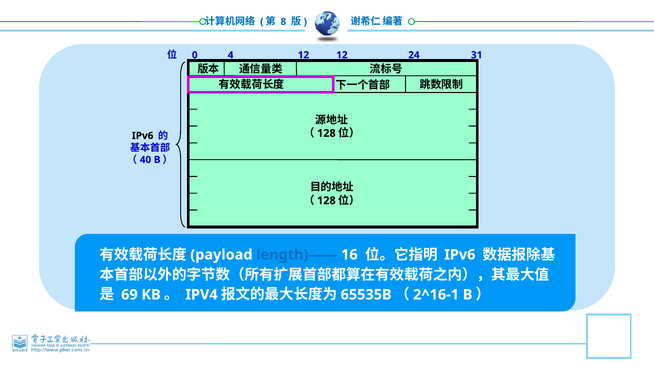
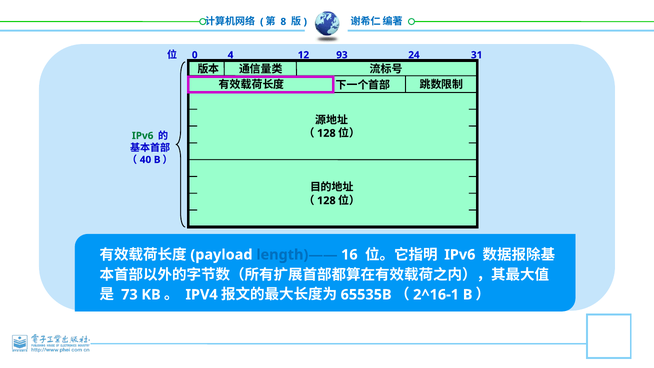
4 12: 12 -> 93
IPv6 at (143, 136) colour: black -> green
69: 69 -> 73
